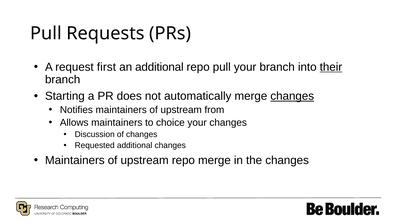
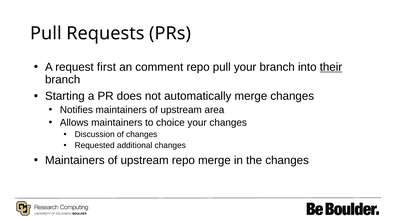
an additional: additional -> comment
changes at (292, 96) underline: present -> none
from: from -> area
